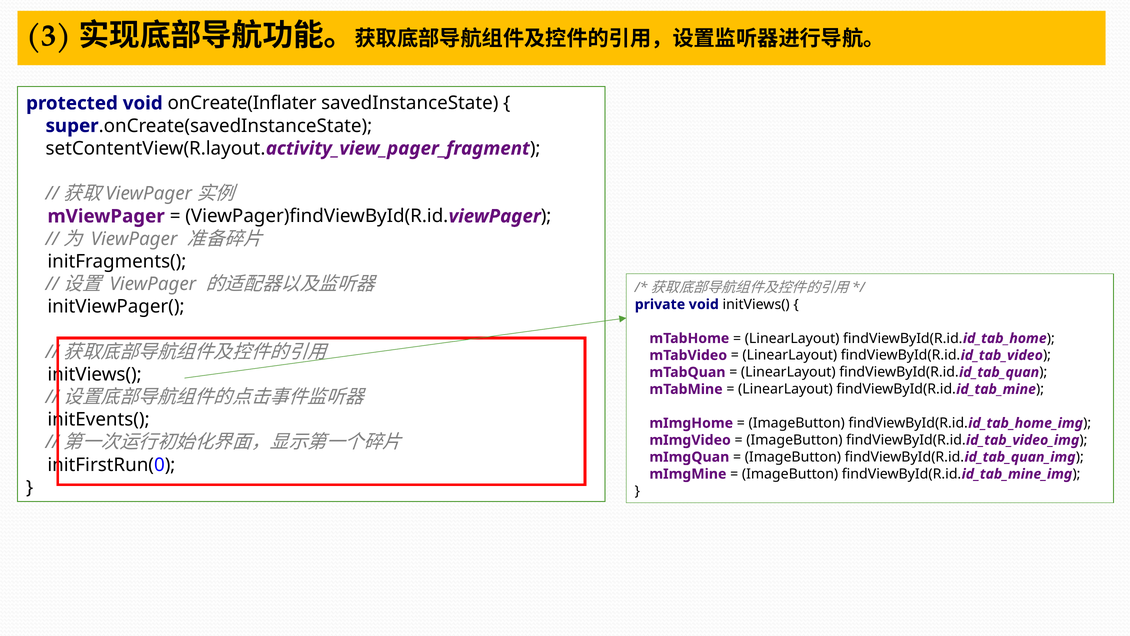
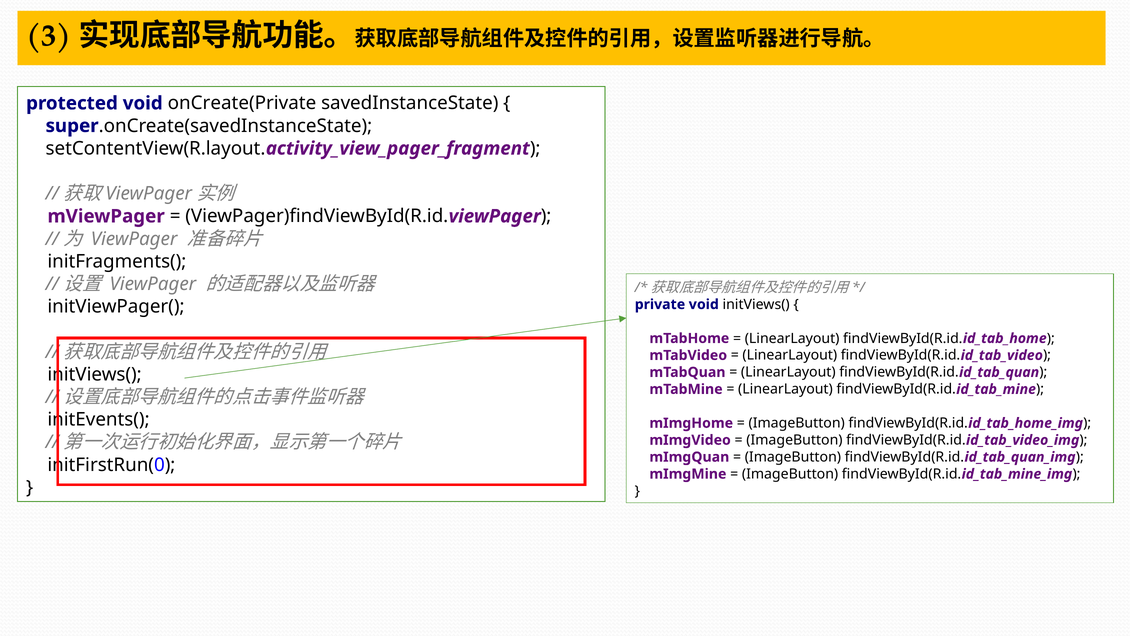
onCreate(Inflater: onCreate(Inflater -> onCreate(Private
